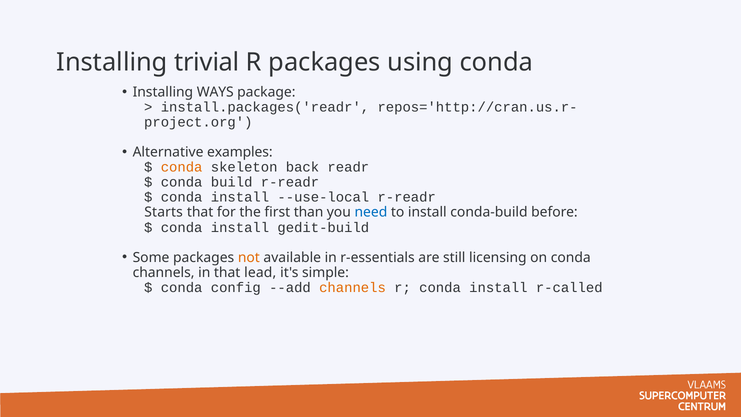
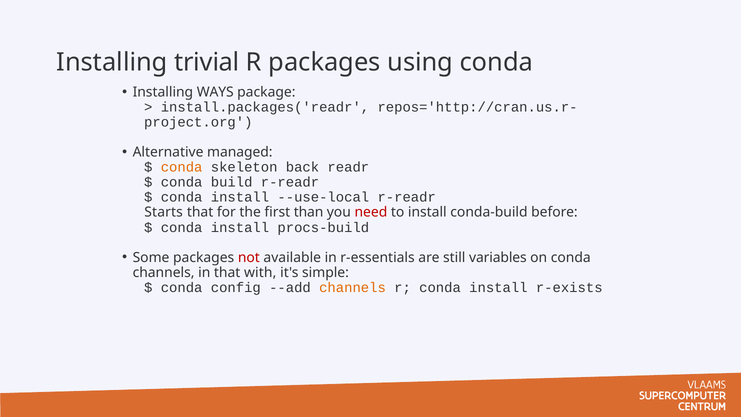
examples: examples -> managed
need colour: blue -> red
gedit-build: gedit-build -> procs-build
not colour: orange -> red
licensing: licensing -> variables
lead: lead -> with
r-called: r-called -> r-exists
